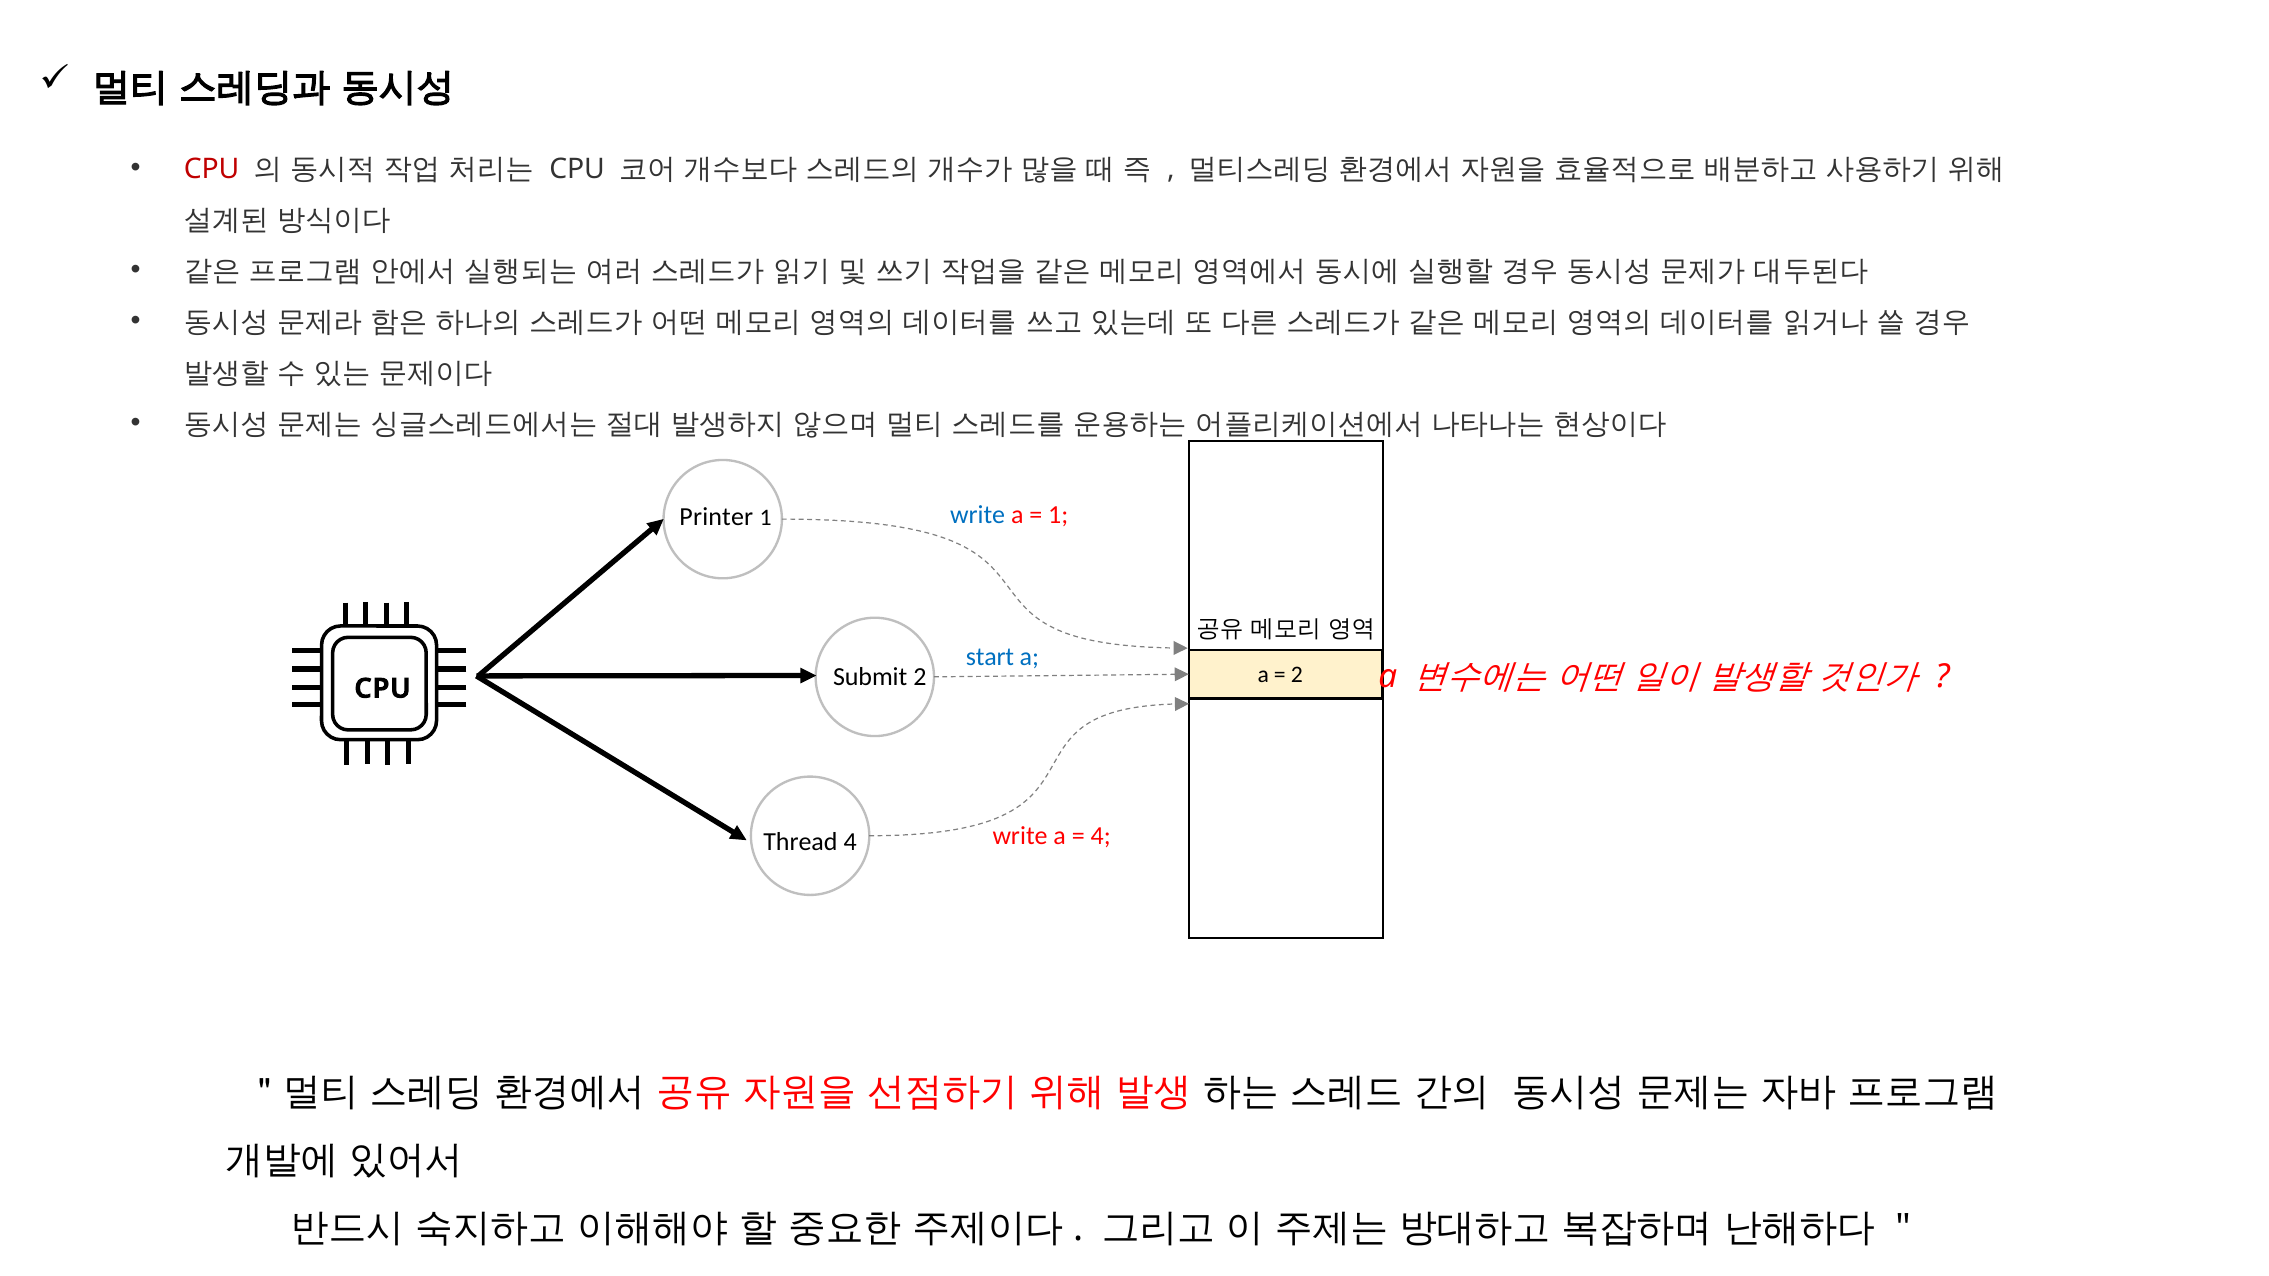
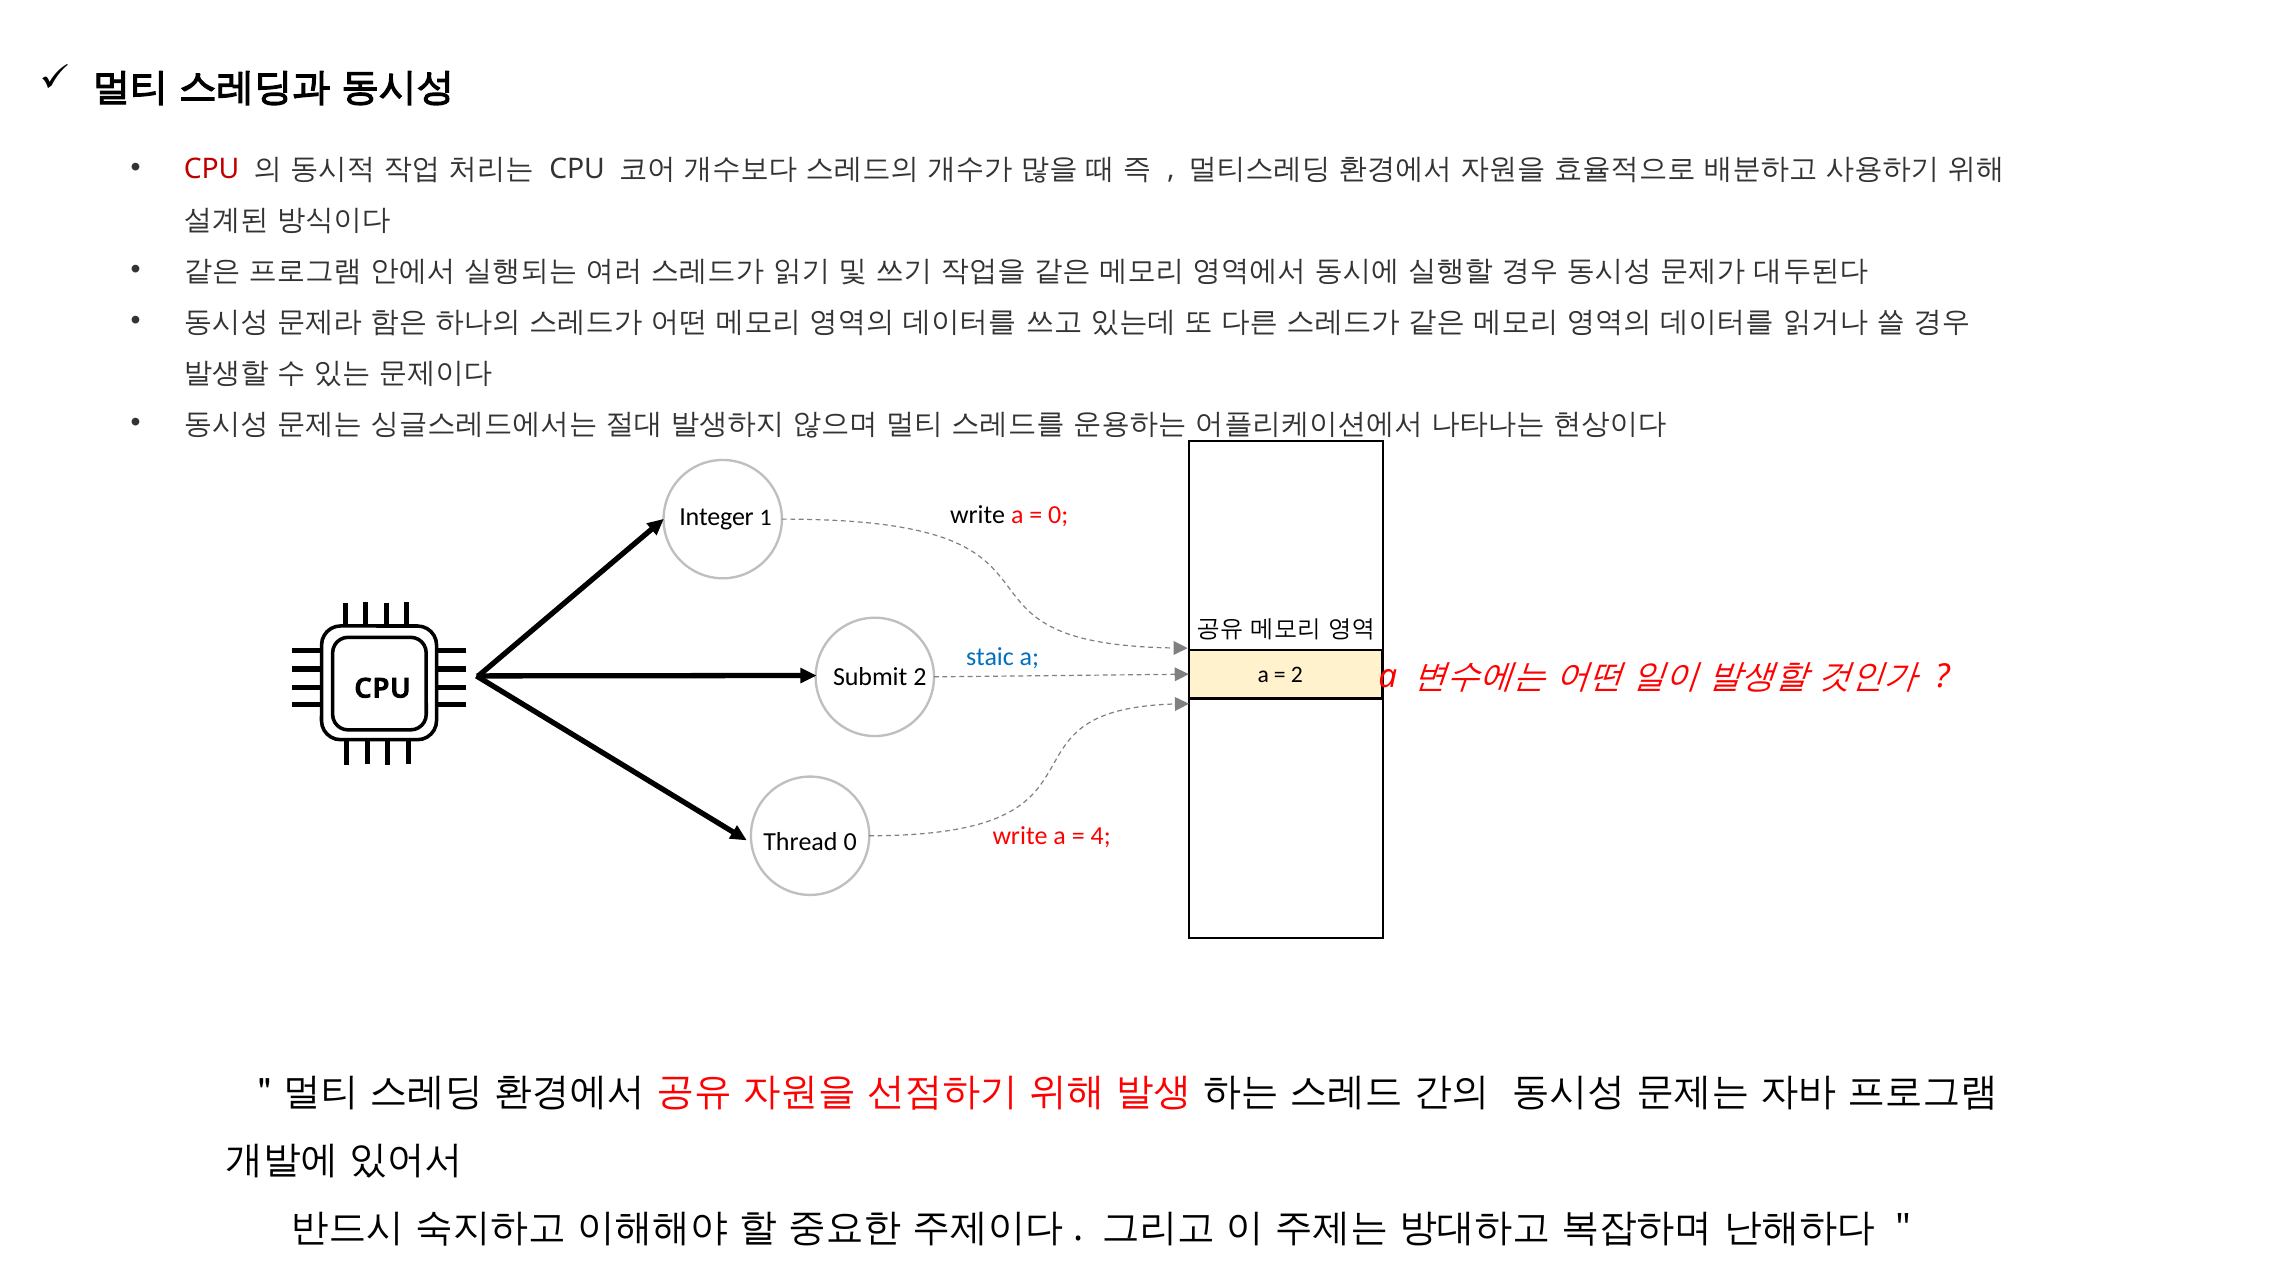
write at (978, 516) colour: blue -> black
1 at (1058, 516): 1 -> 0
Printer: Printer -> Integer
start: start -> staic
Thread 4: 4 -> 0
